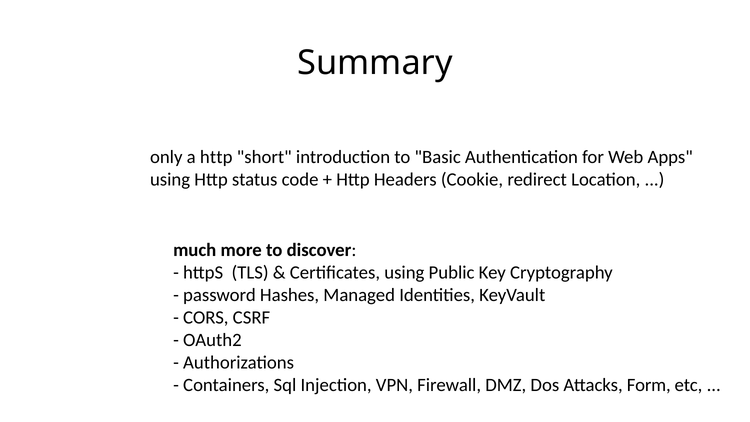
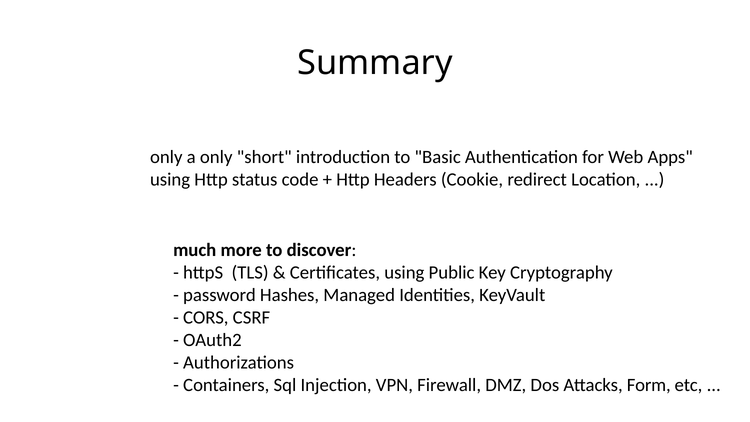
a http: http -> only
